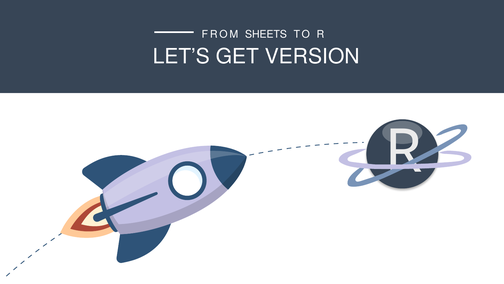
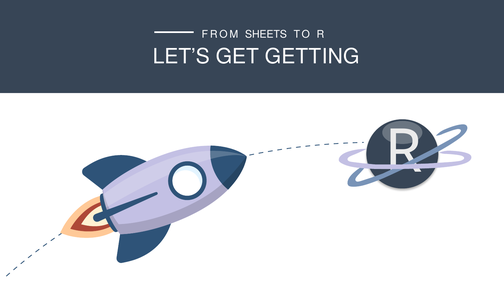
VERSION: VERSION -> GETTING
